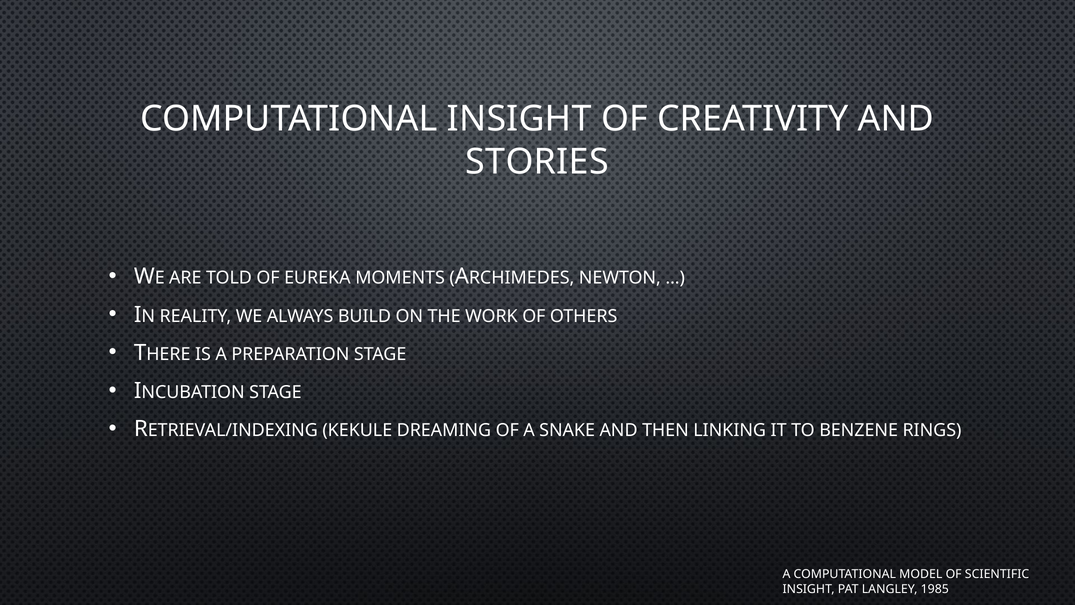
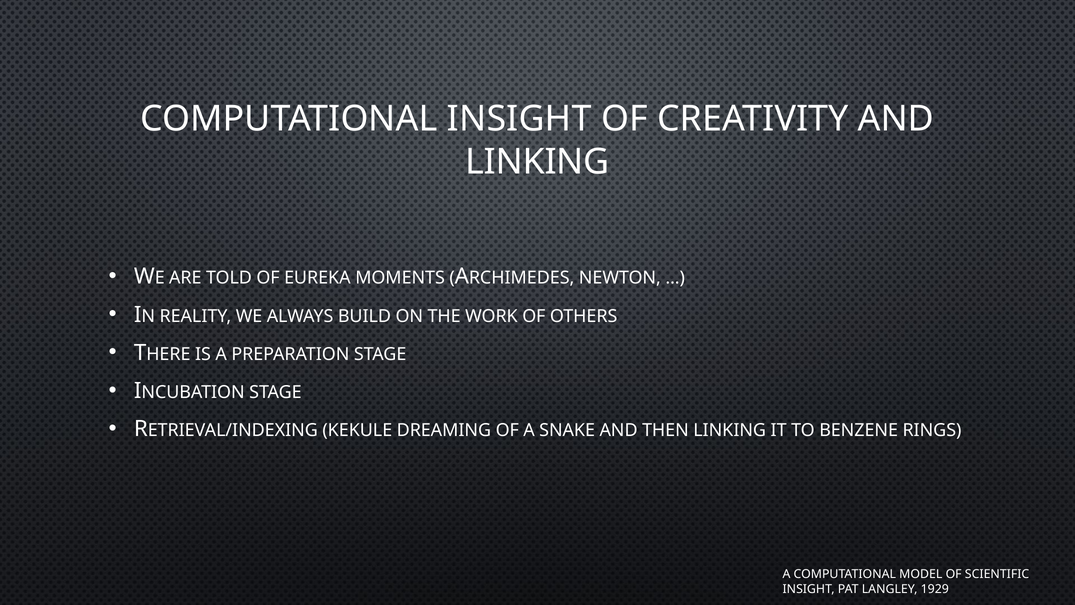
STORIES at (537, 162): STORIES -> LINKING
1985: 1985 -> 1929
